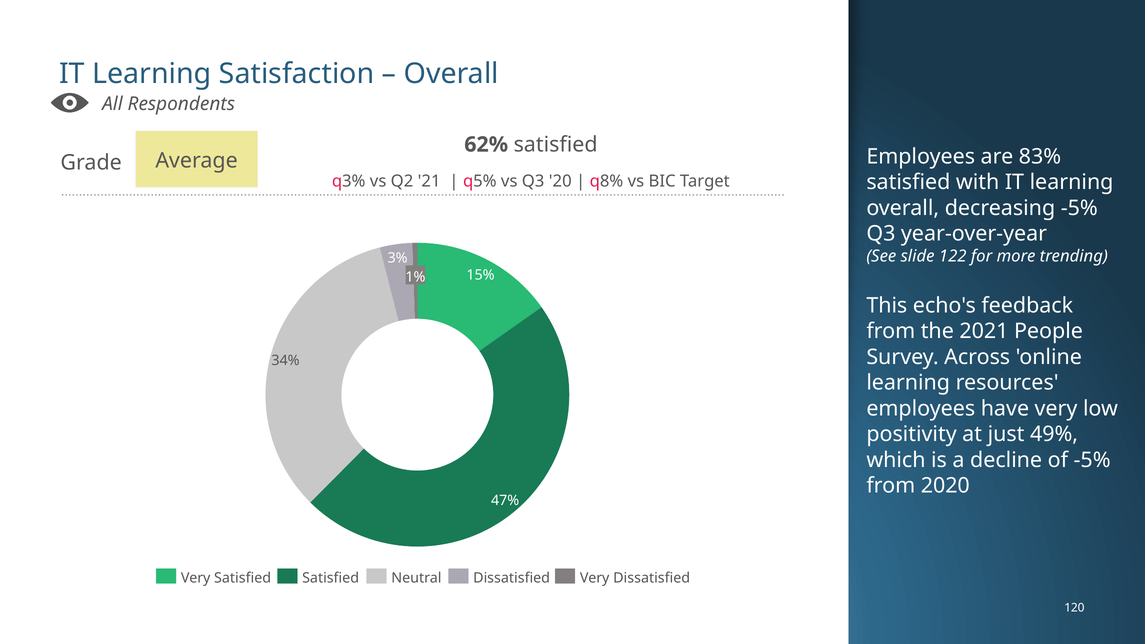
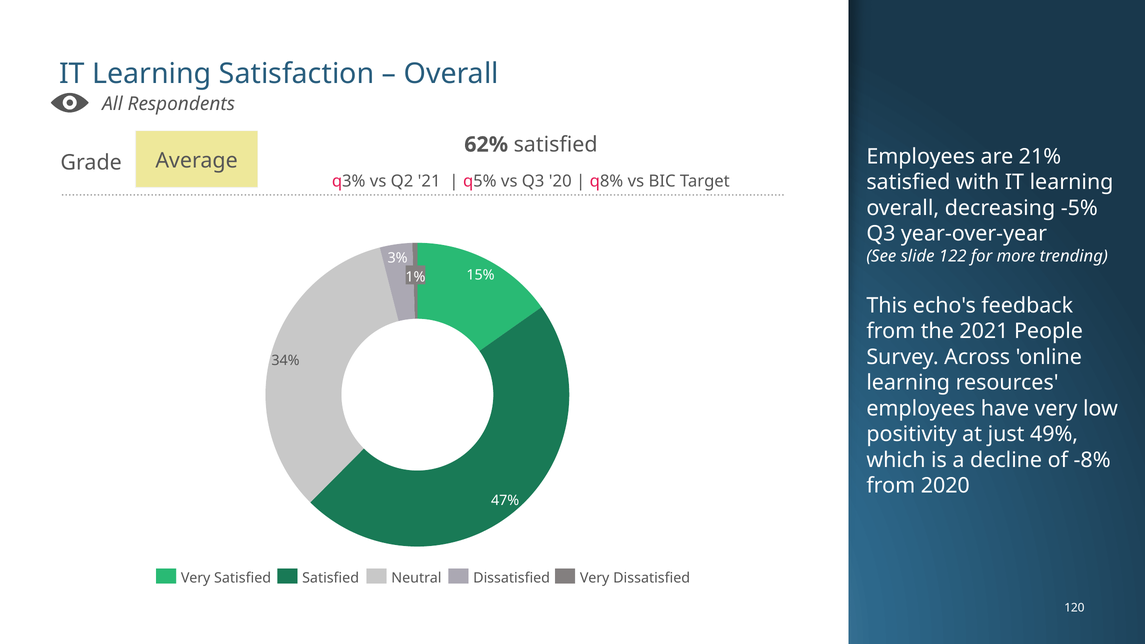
83%: 83% -> 21%
of -5%: -5% -> -8%
